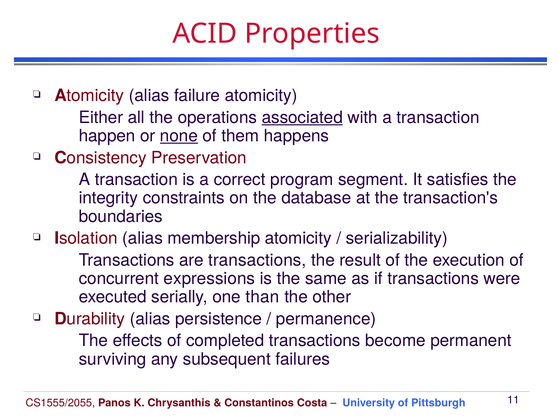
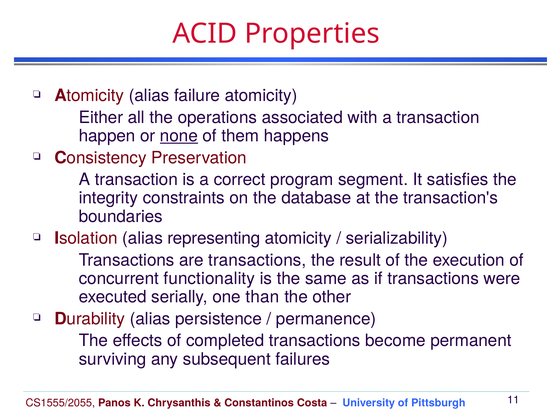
associated underline: present -> none
membership: membership -> representing
expressions: expressions -> functionality
